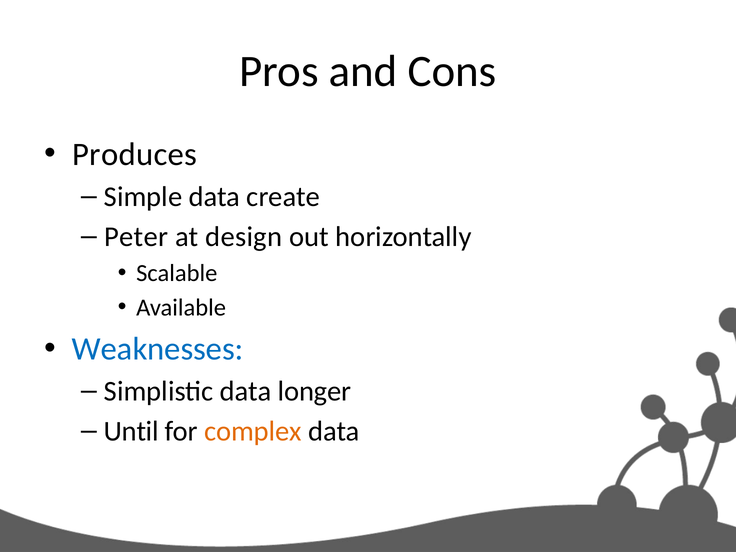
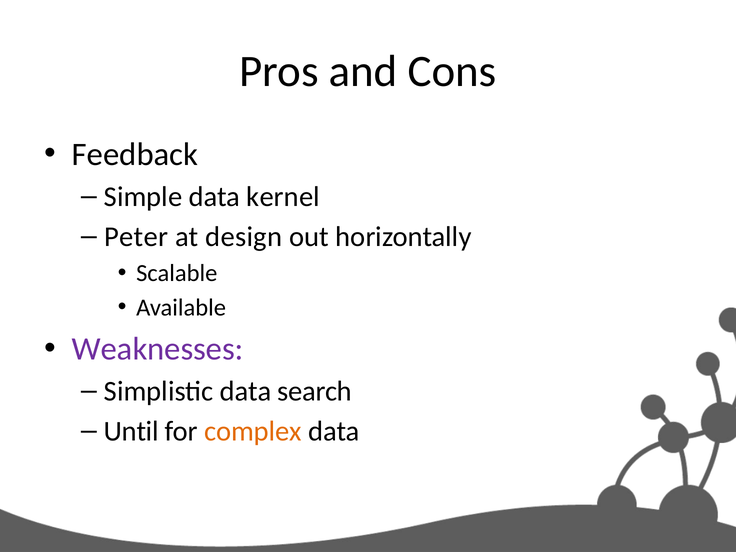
Produces: Produces -> Feedback
create: create -> kernel
Weaknesses colour: blue -> purple
longer: longer -> search
